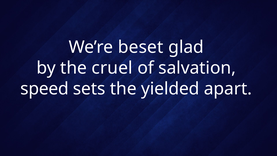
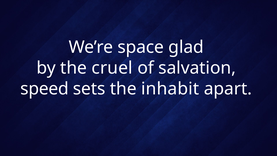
beset: beset -> space
yielded: yielded -> inhabit
